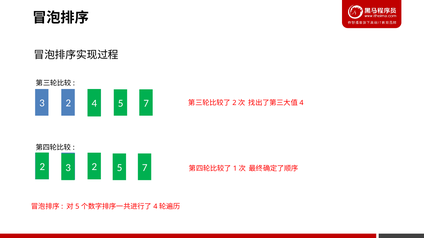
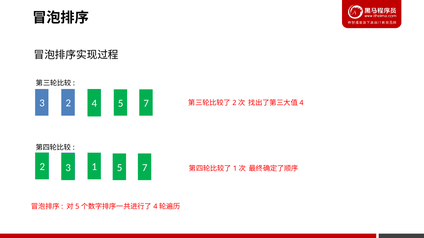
2 at (94, 167): 2 -> 1
